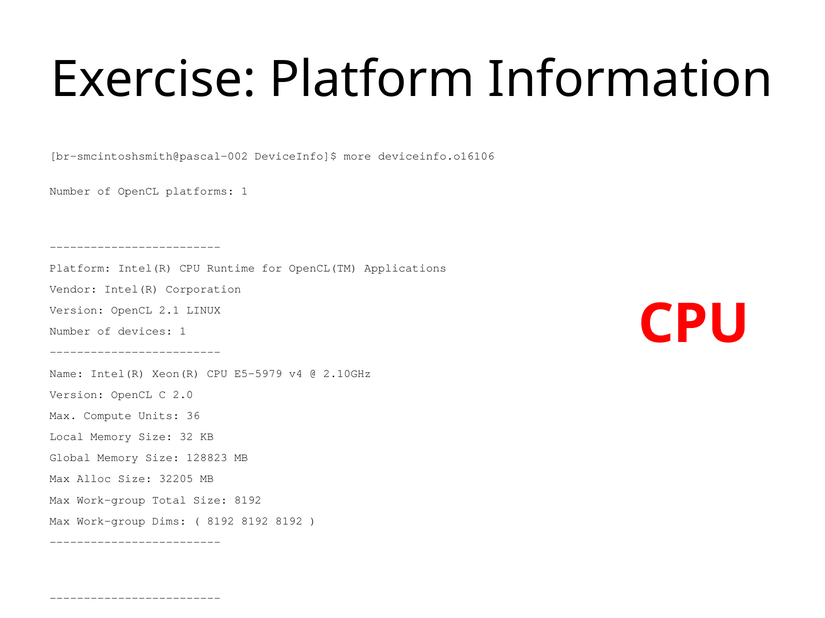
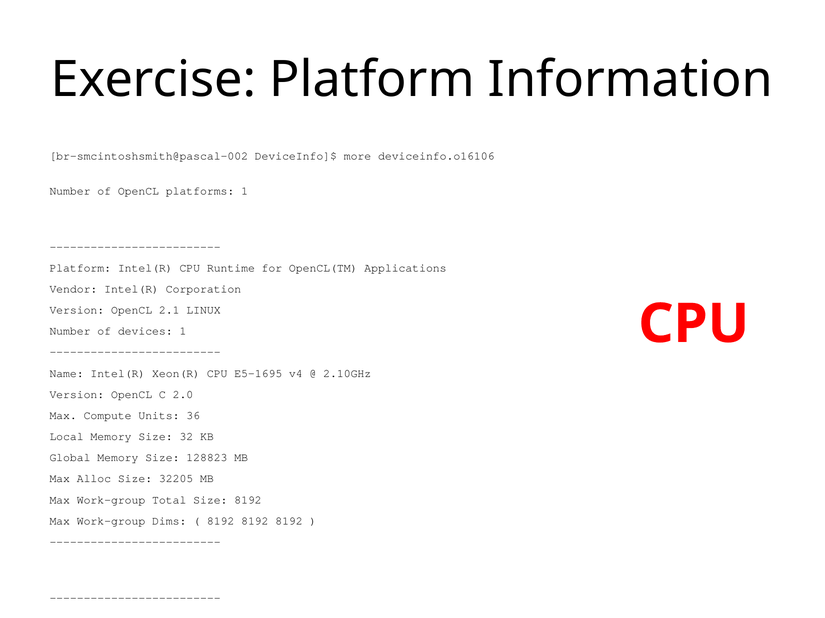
E5-5979: E5-5979 -> E5-1695
